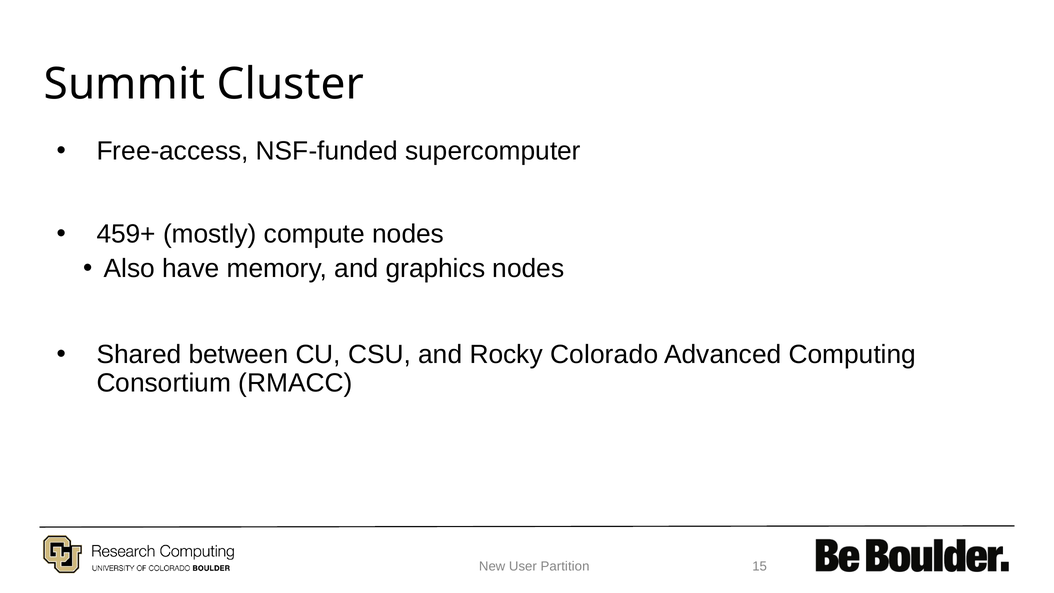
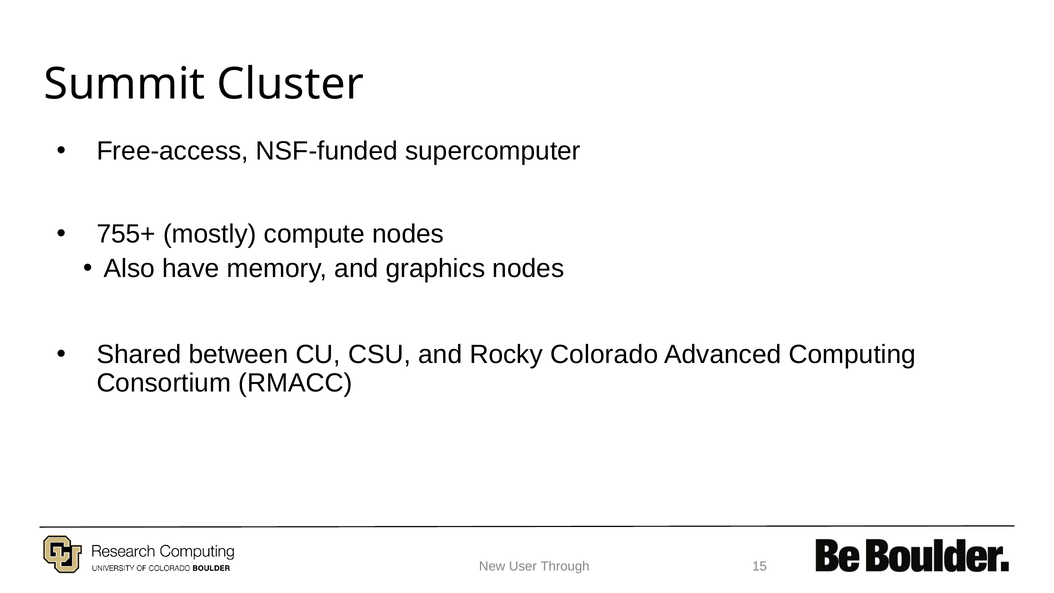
459+: 459+ -> 755+
Partition: Partition -> Through
